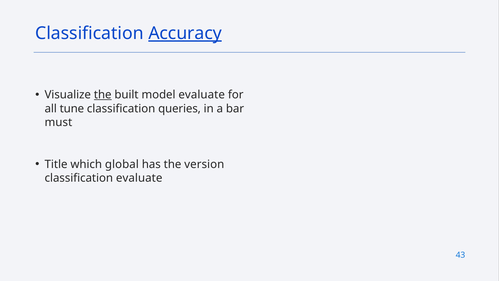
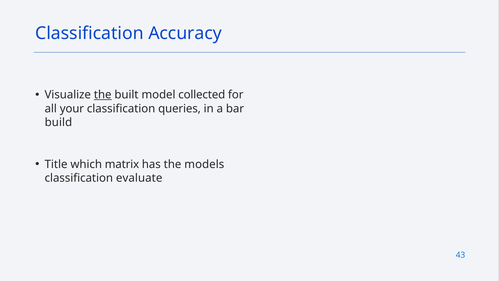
Accuracy underline: present -> none
model evaluate: evaluate -> collected
tune: tune -> your
must: must -> build
global: global -> matrix
version: version -> models
